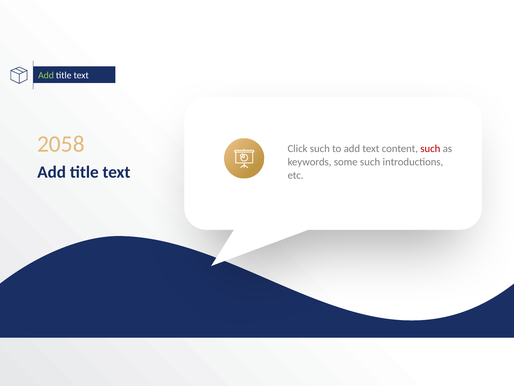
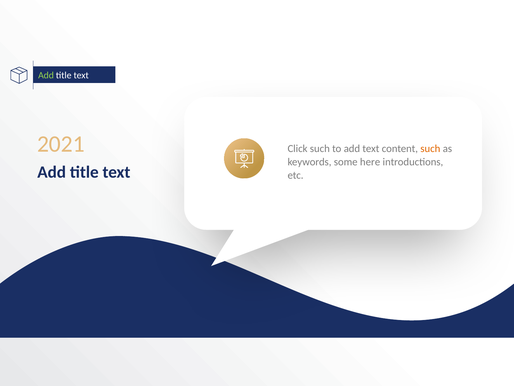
2058: 2058 -> 2021
such at (430, 148) colour: red -> orange
some such: such -> here
